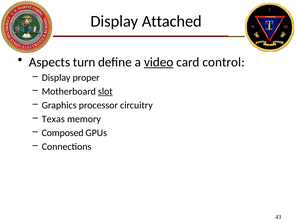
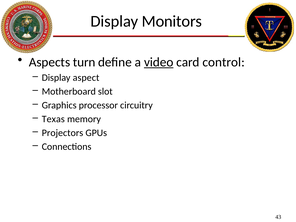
Attached: Attached -> Monitors
proper: proper -> aspect
slot underline: present -> none
Composed: Composed -> Projectors
